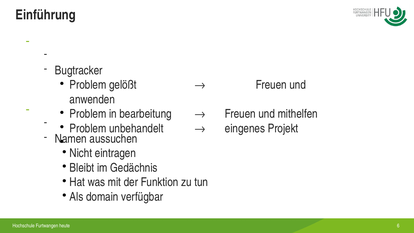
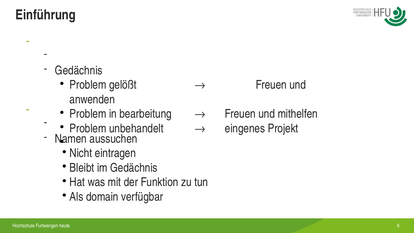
Bugtracker at (79, 70): Bugtracker -> Gedächnis
